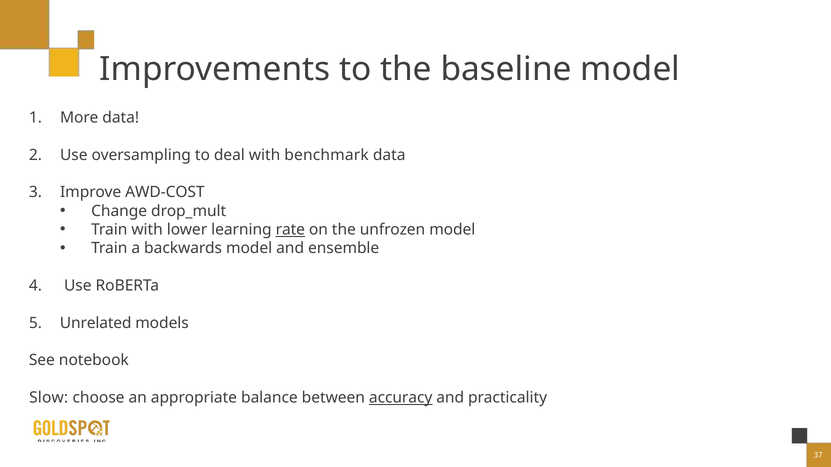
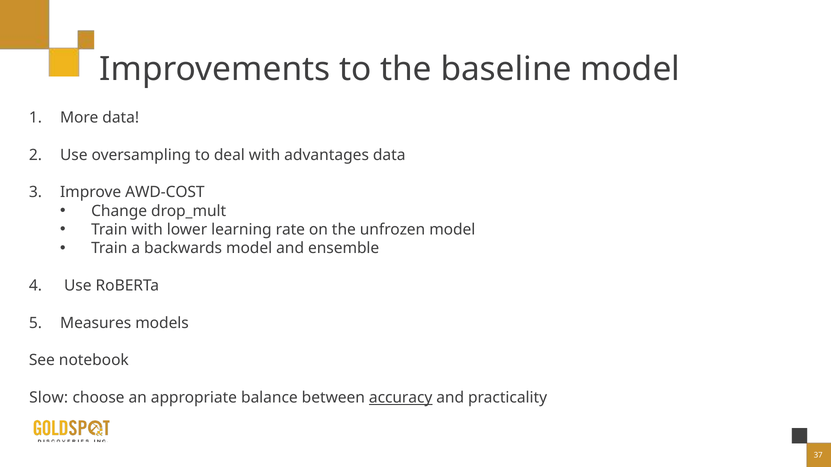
benchmark: benchmark -> advantages
rate underline: present -> none
Unrelated: Unrelated -> Measures
